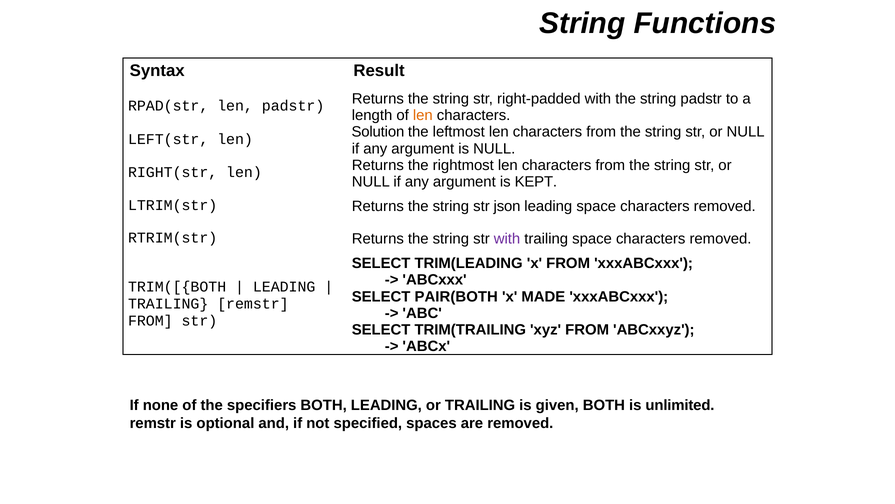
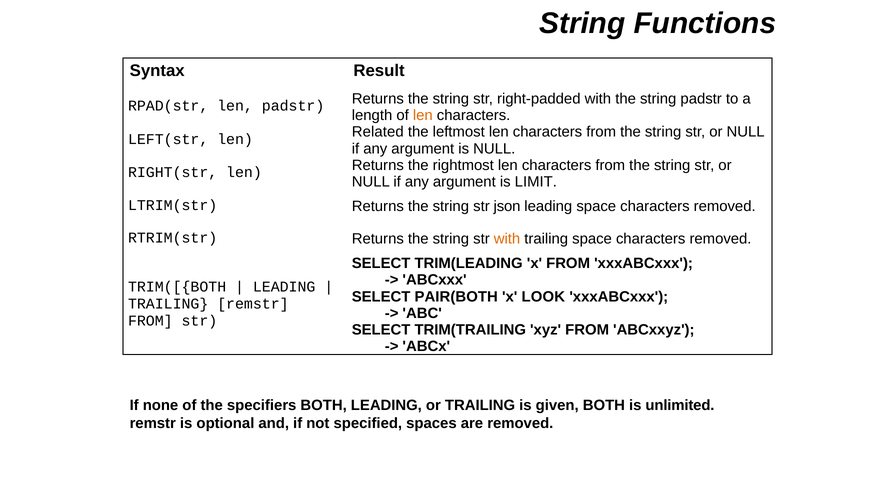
Solution: Solution -> Related
KEPT: KEPT -> LIMIT
with at (507, 239) colour: purple -> orange
MADE: MADE -> LOOK
